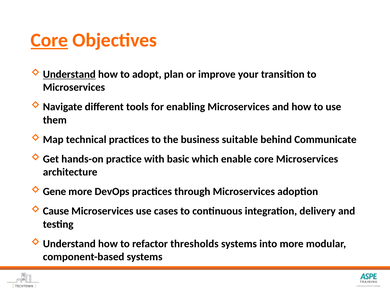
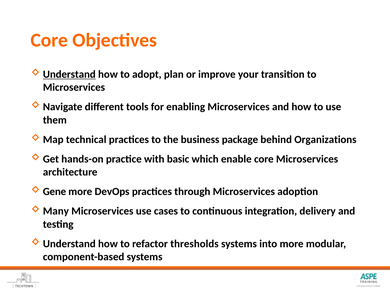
Core at (49, 40) underline: present -> none
suitable: suitable -> package
Communicate: Communicate -> Organizations
Cause: Cause -> Many
